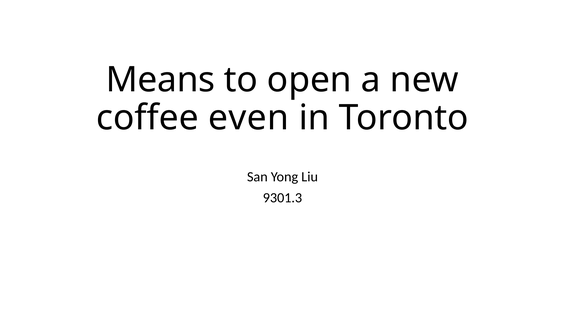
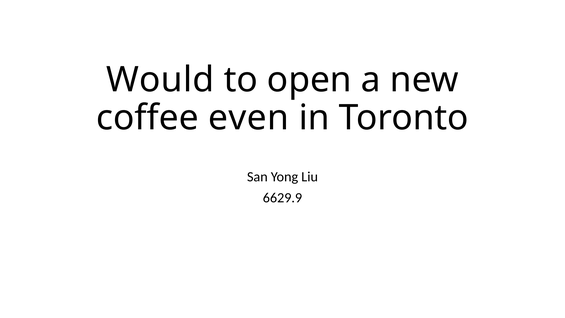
Means: Means -> Would
9301.3: 9301.3 -> 6629.9
